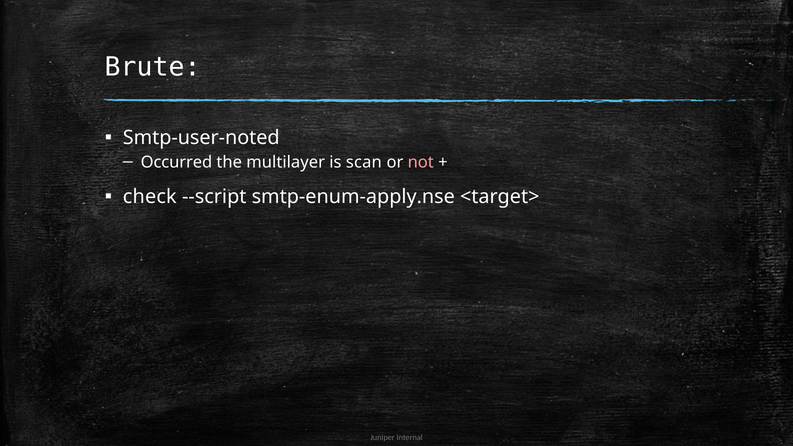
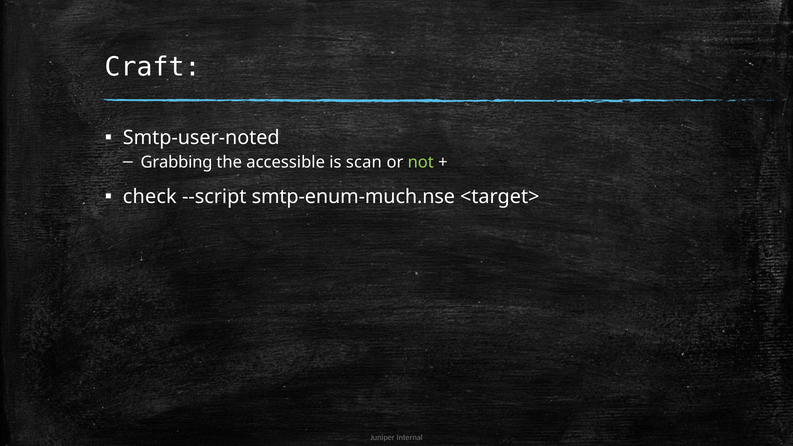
Brute: Brute -> Craft
Occurred: Occurred -> Grabbing
multilayer: multilayer -> accessible
not colour: pink -> light green
smtp-enum-apply.nse: smtp-enum-apply.nse -> smtp-enum-much.nse
